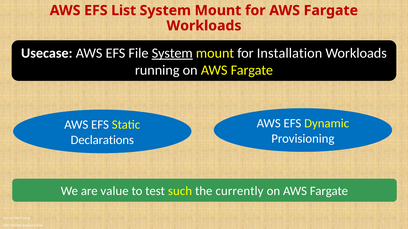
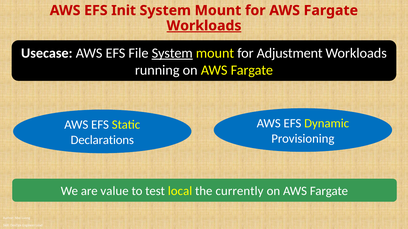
List: List -> Init
Workloads at (204, 26) underline: none -> present
Installation: Installation -> Adjustment
such: such -> local
